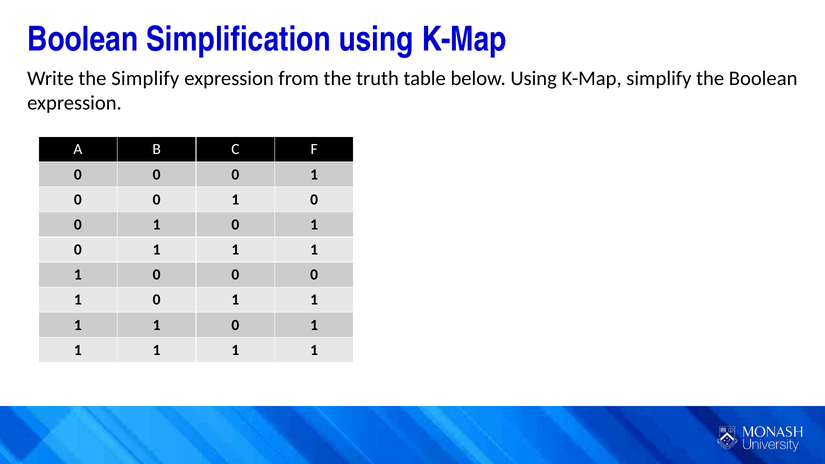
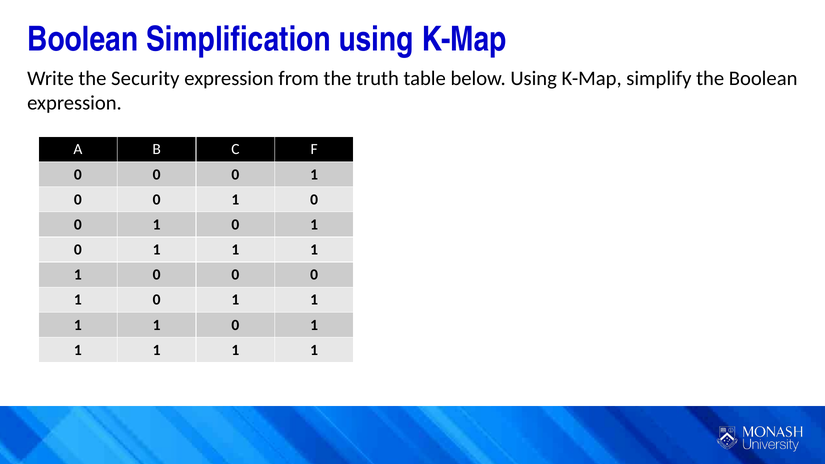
the Simplify: Simplify -> Security
